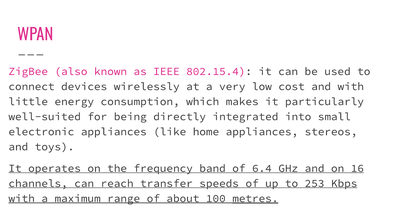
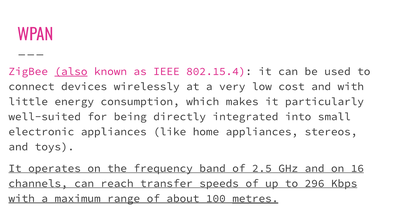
also underline: none -> present
6.4: 6.4 -> 2.5
253: 253 -> 296
